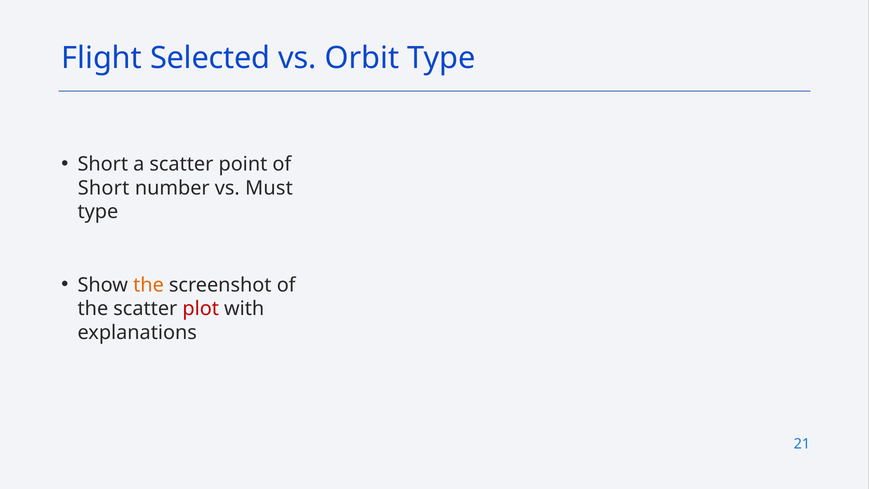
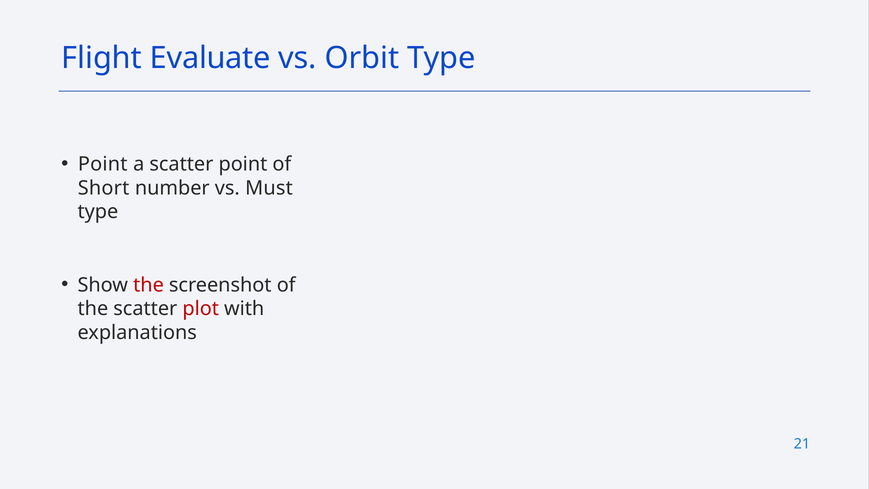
Selected: Selected -> Evaluate
Short at (103, 164): Short -> Point
the at (149, 285) colour: orange -> red
